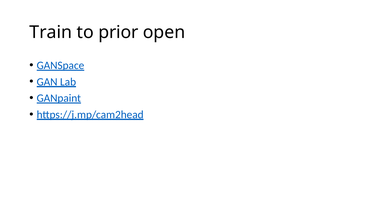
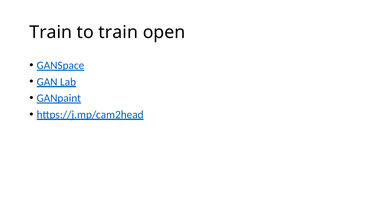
to prior: prior -> train
